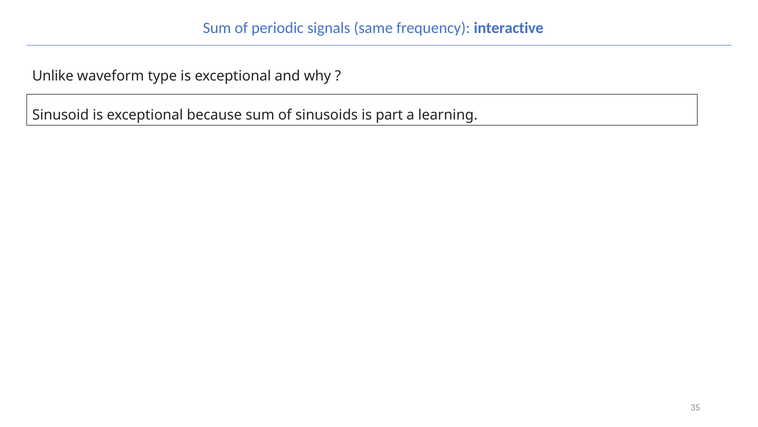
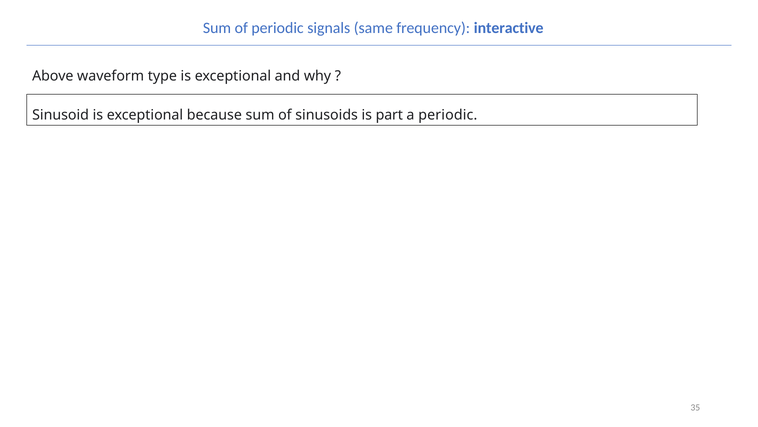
Unlike: Unlike -> Above
a learning: learning -> periodic
